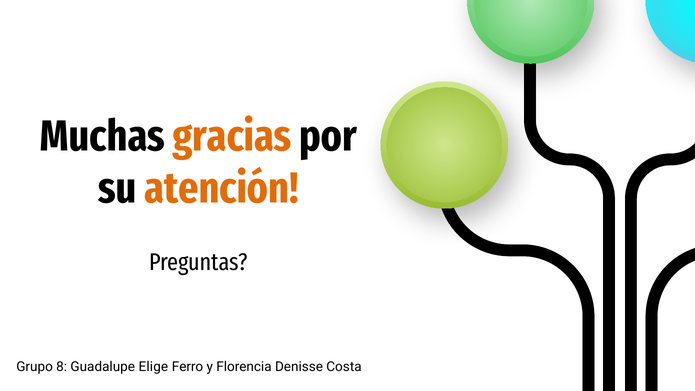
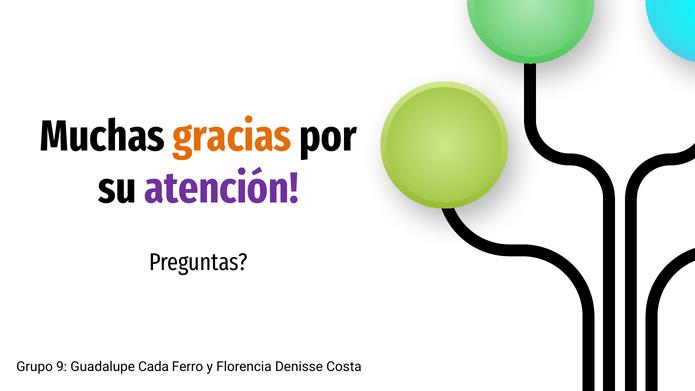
atención colour: orange -> purple
8: 8 -> 9
Elige: Elige -> Cada
